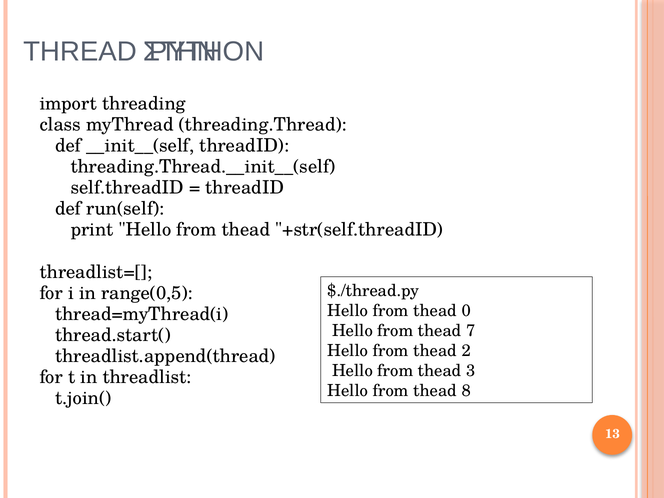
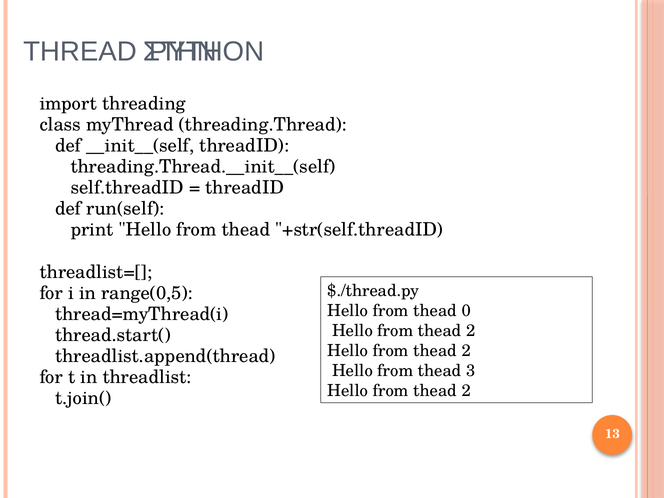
7 at (471, 331): 7 -> 2
8 at (466, 391): 8 -> 2
